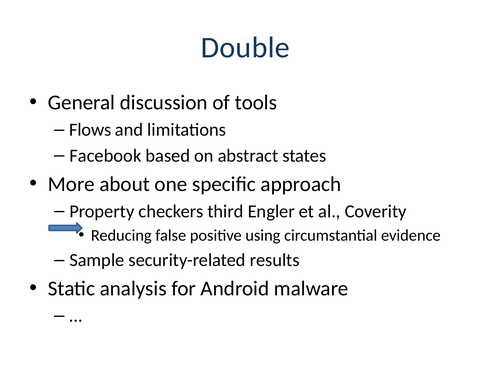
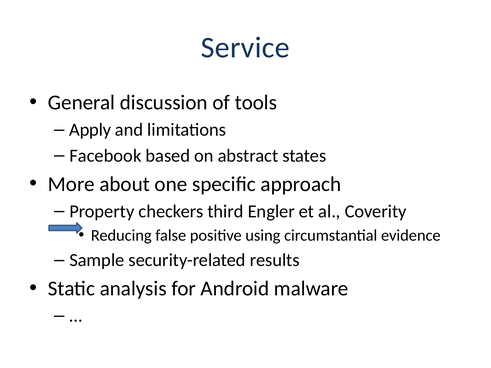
Double: Double -> Service
Flows: Flows -> Apply
